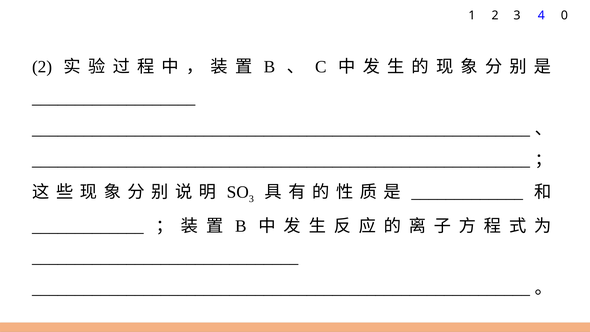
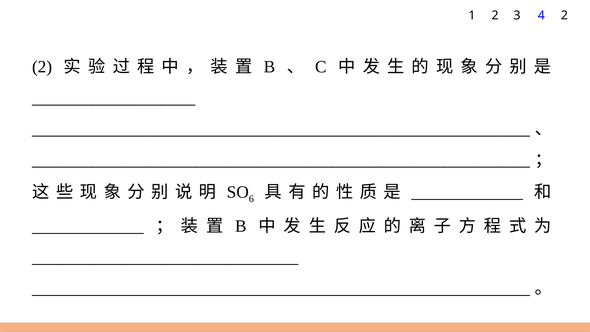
4 0: 0 -> 2
3 at (251, 199): 3 -> 6
